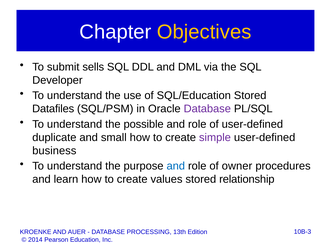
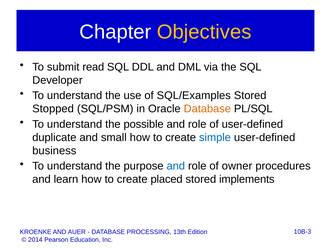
sells: sells -> read
SQL/Education: SQL/Education -> SQL/Examples
Datafiles: Datafiles -> Stopped
Database at (207, 109) colour: purple -> orange
simple colour: purple -> blue
values: values -> placed
relationship: relationship -> implements
